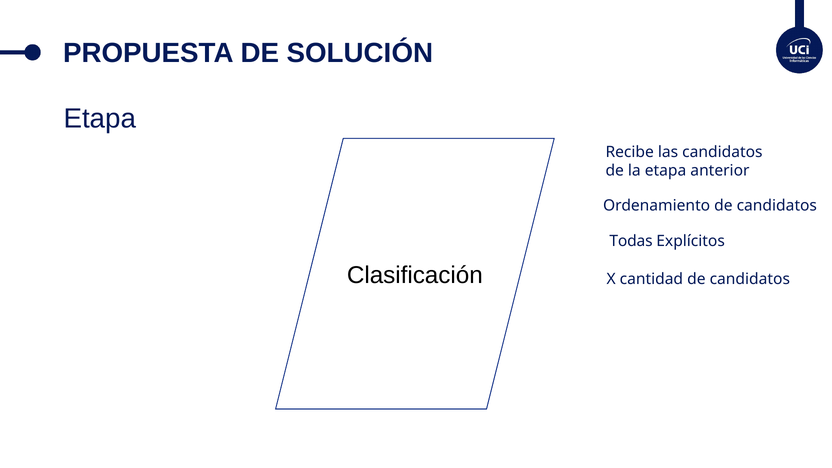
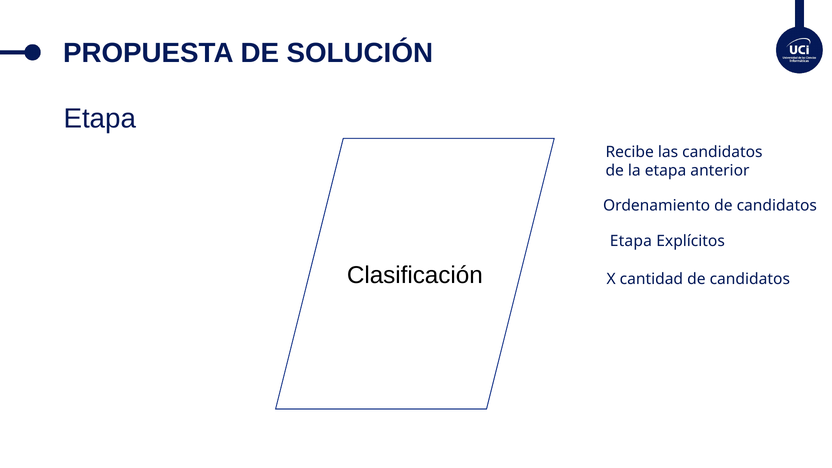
Todas at (631, 241): Todas -> Etapa
